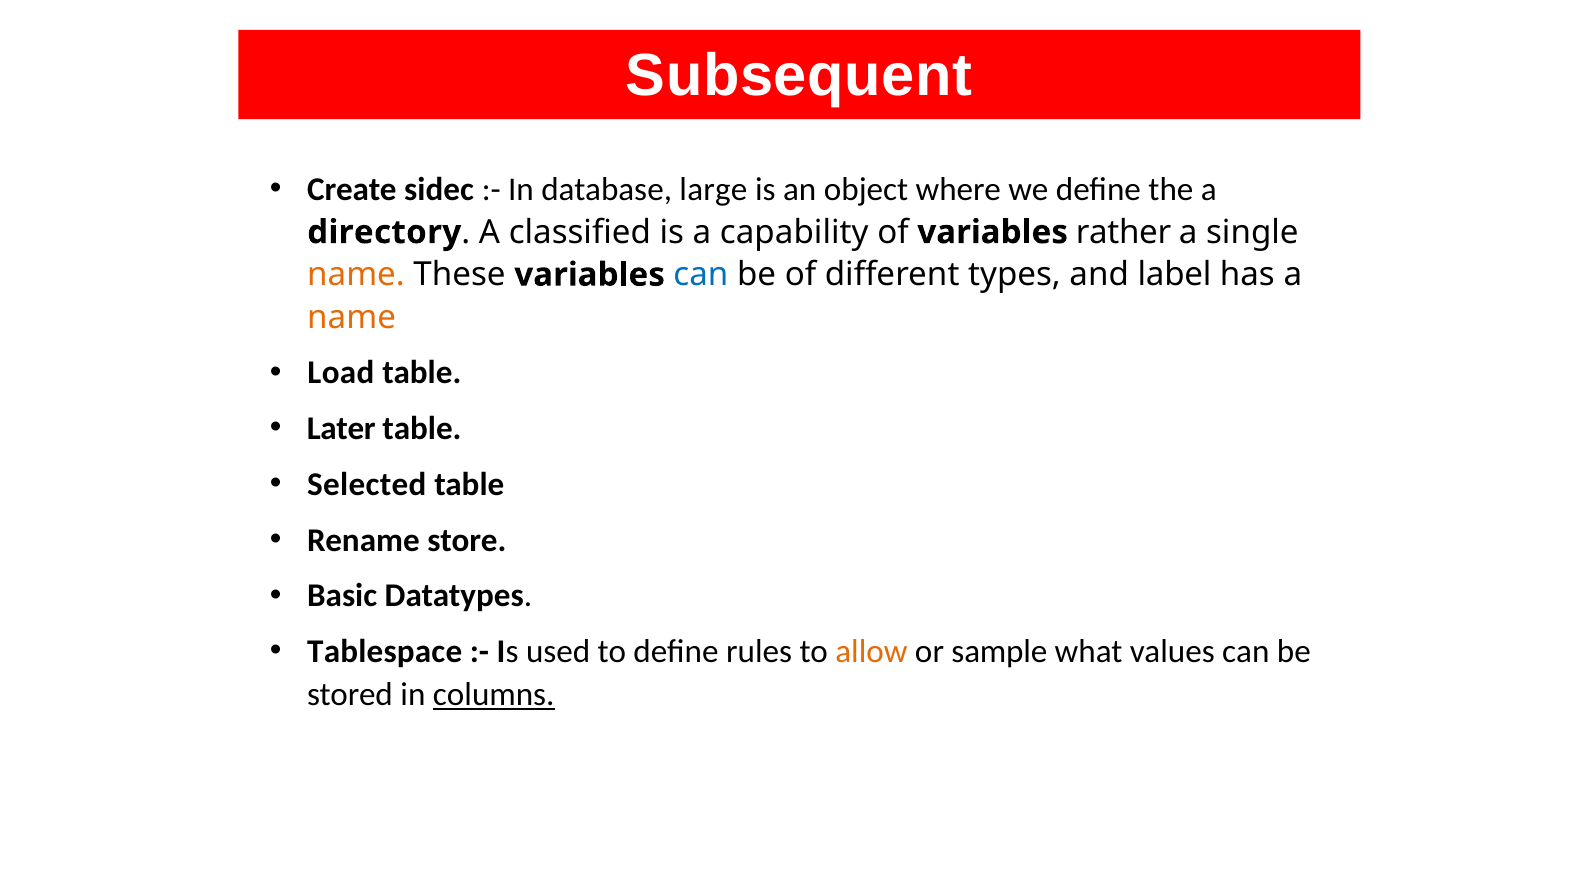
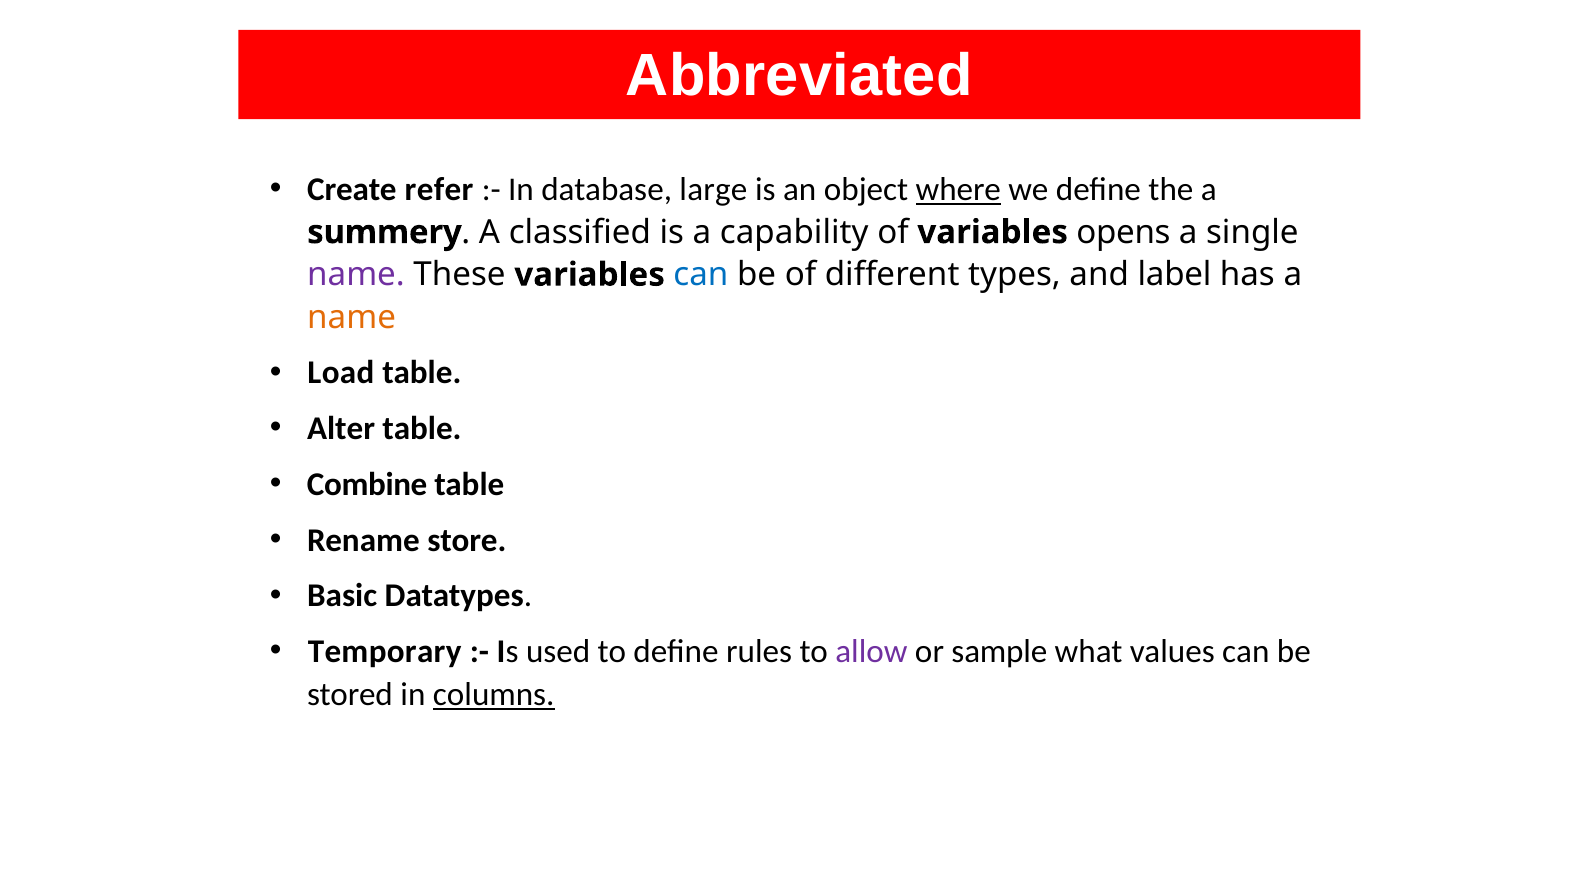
Subsequent: Subsequent -> Abbreviated
sidec: sidec -> refer
where underline: none -> present
directory: directory -> summery
rather: rather -> opens
name at (356, 275) colour: orange -> purple
Later: Later -> Alter
Selected: Selected -> Combine
Tablespace: Tablespace -> Temporary
allow colour: orange -> purple
